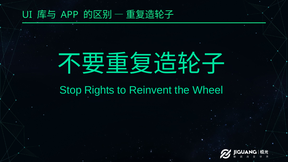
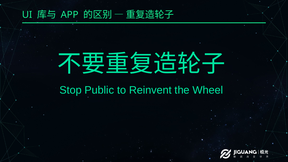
Rights: Rights -> Public
